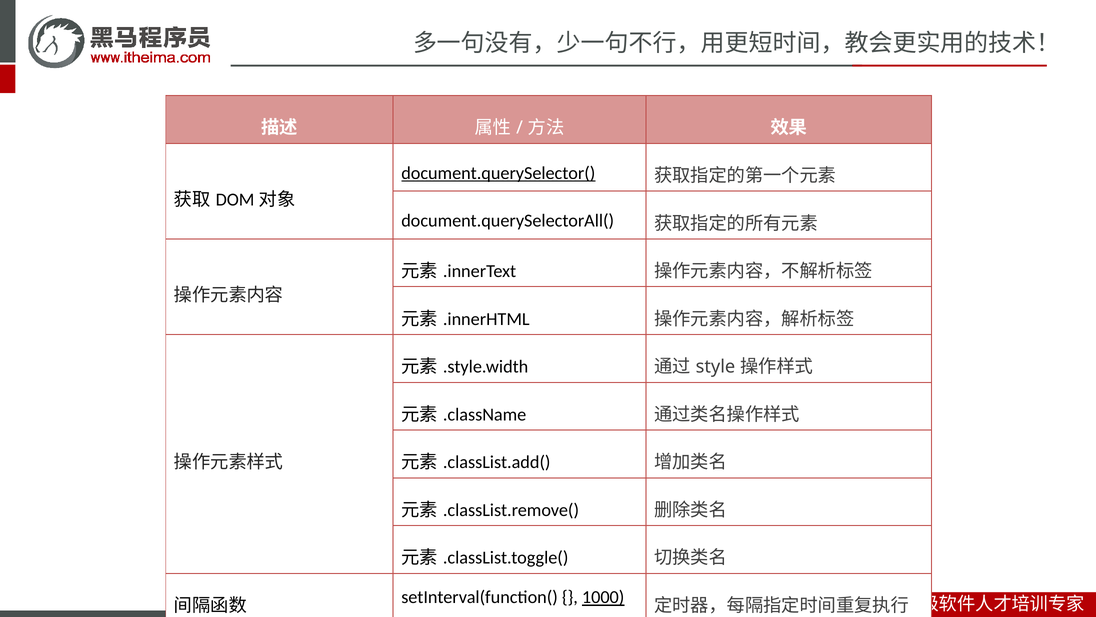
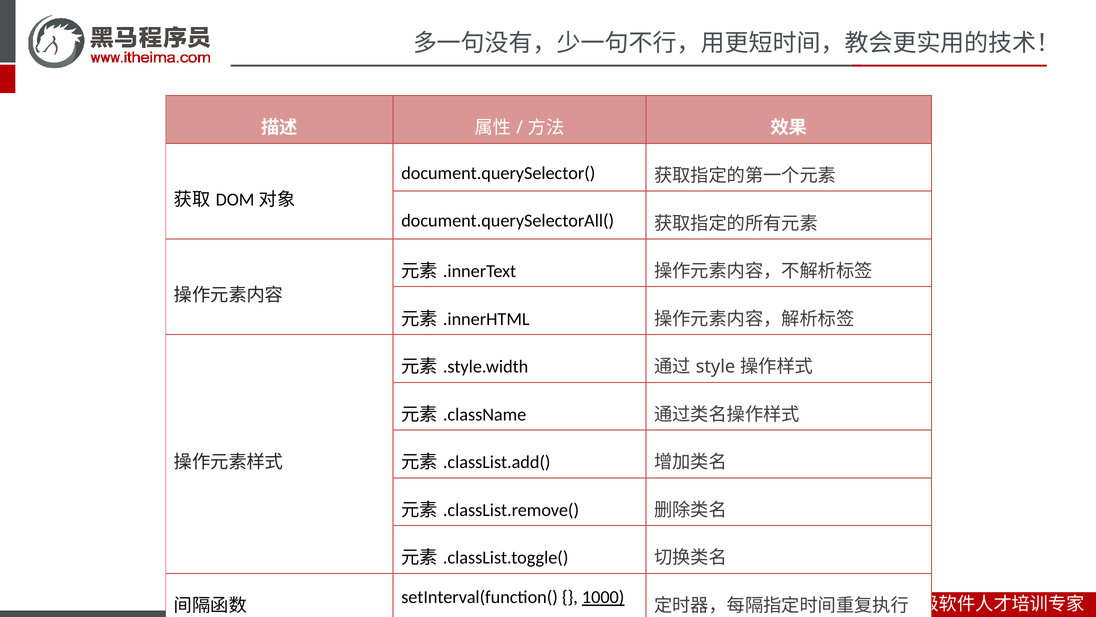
document.querySelector( underline: present -> none
